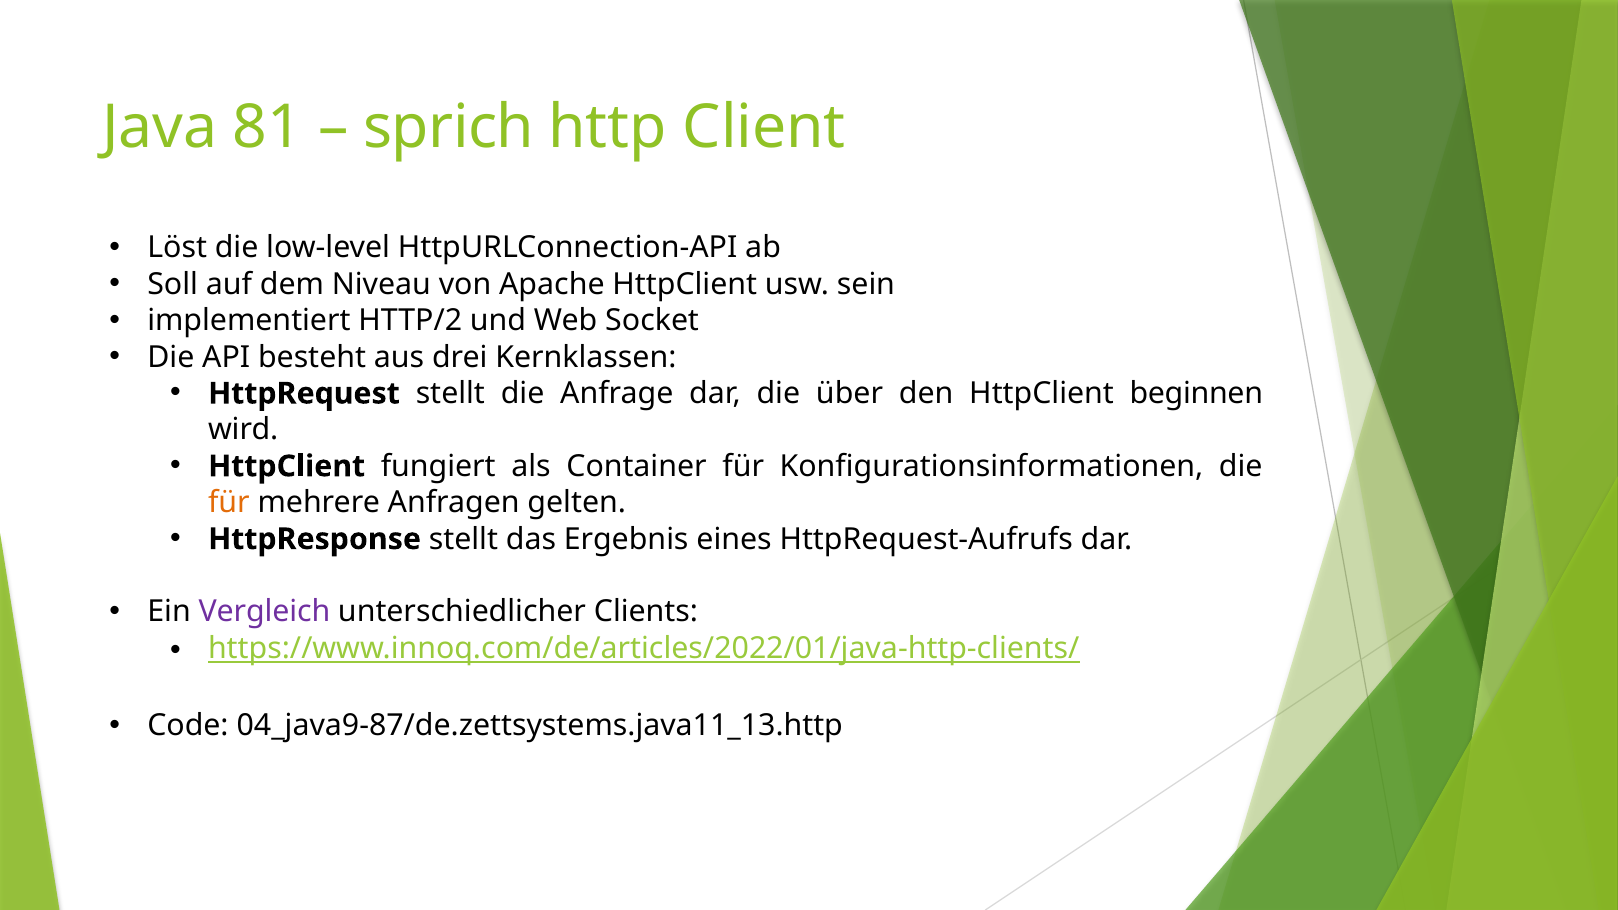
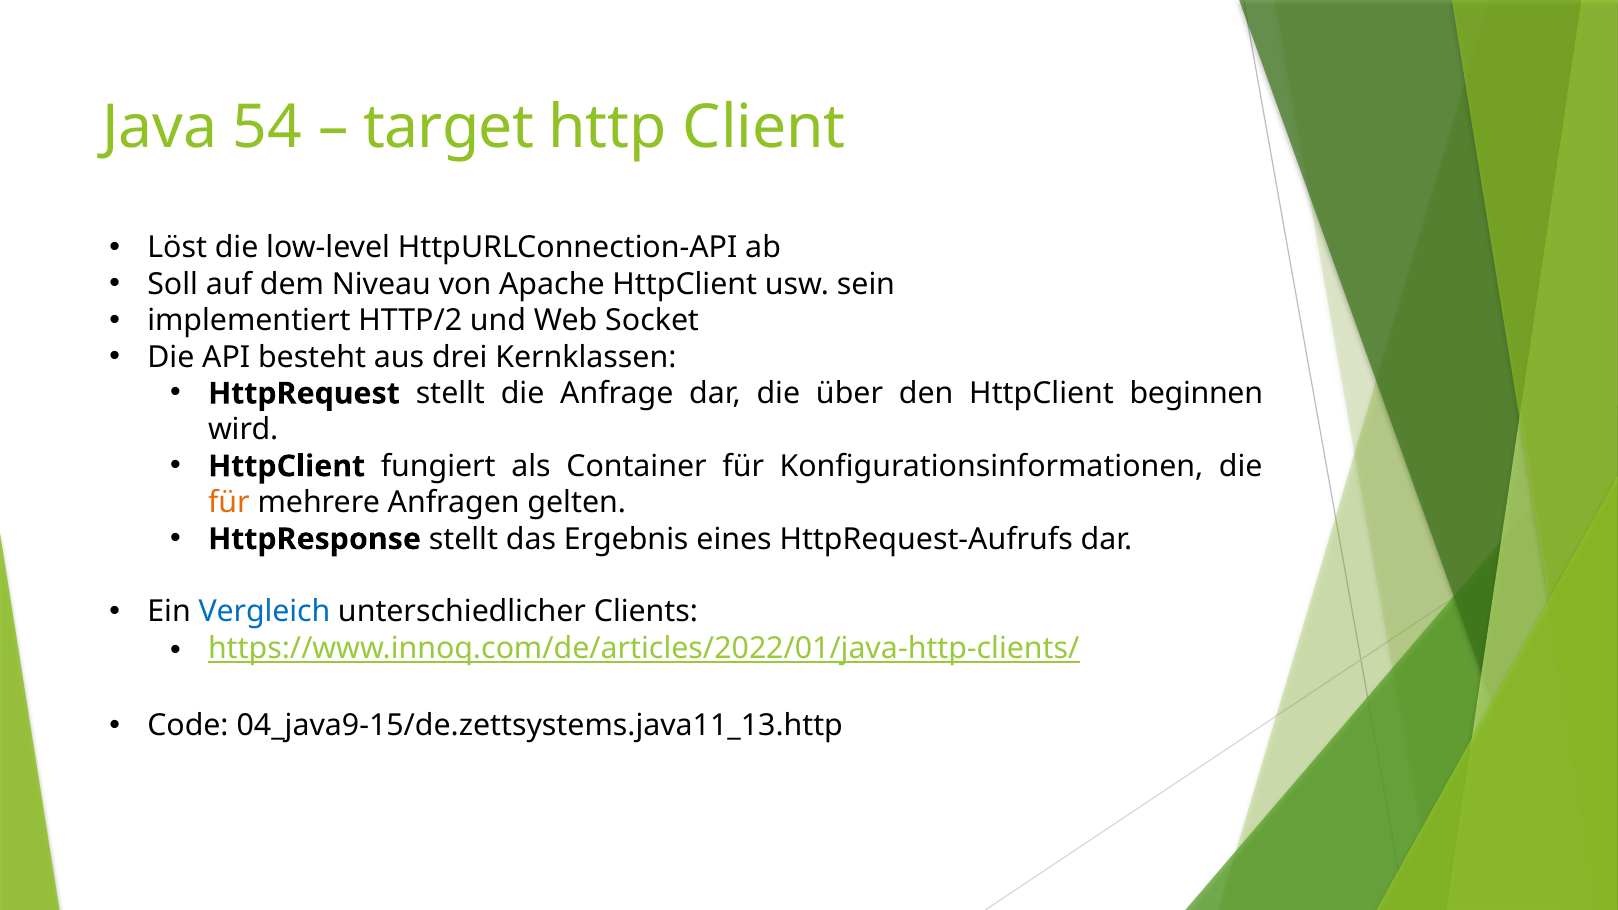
81: 81 -> 54
sprich: sprich -> target
Vergleich colour: purple -> blue
04_java9-87/de.zettsystems.java11_13.http: 04_java9-87/de.zettsystems.java11_13.http -> 04_java9-15/de.zettsystems.java11_13.http
